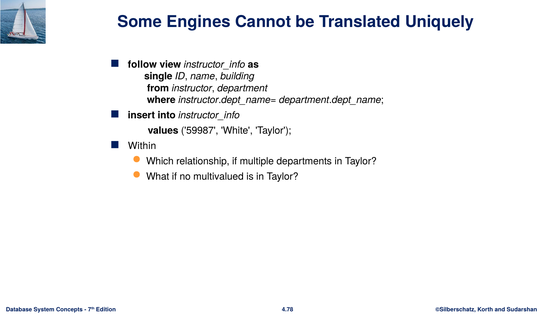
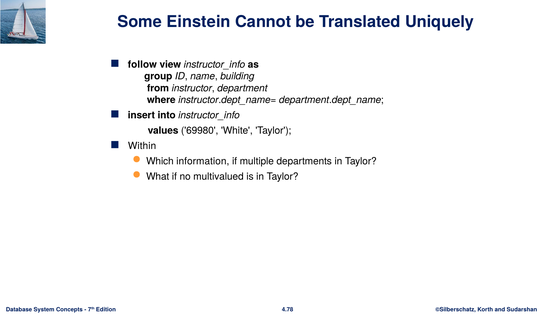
Engines: Engines -> Einstein
single: single -> group
59987: 59987 -> 69980
relationship: relationship -> information
